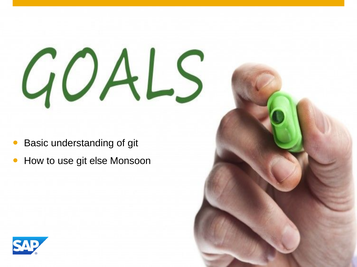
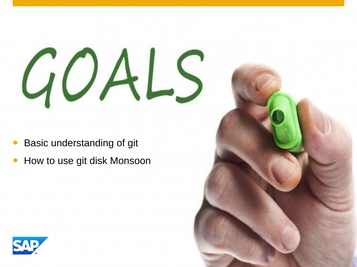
else: else -> disk
